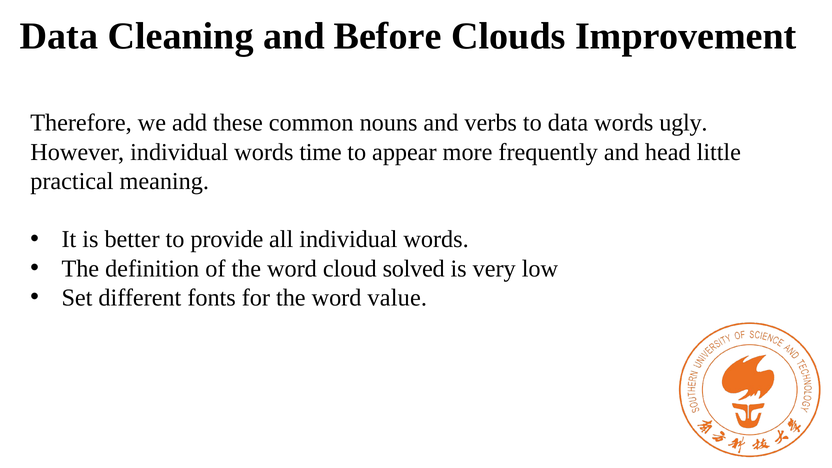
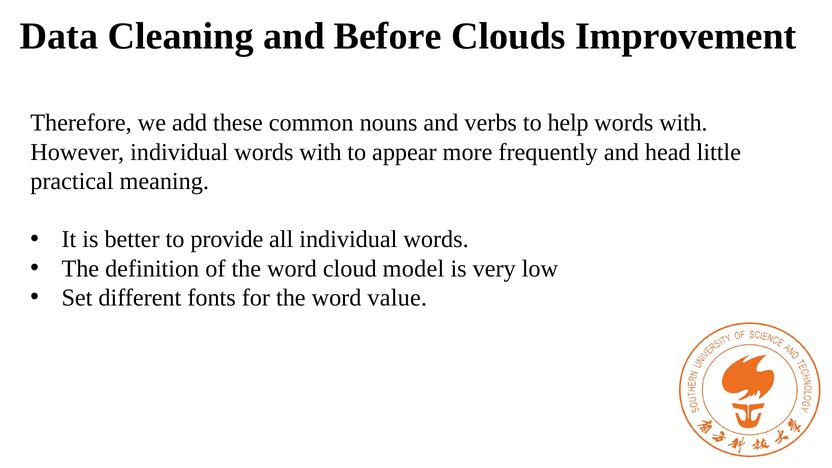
to data: data -> help
ugly at (683, 123): ugly -> with
individual words time: time -> with
solved: solved -> model
